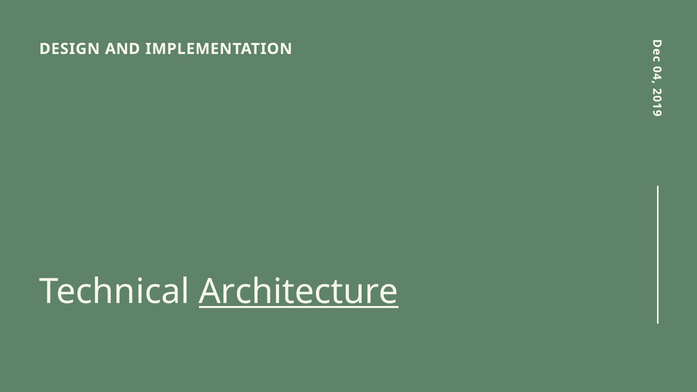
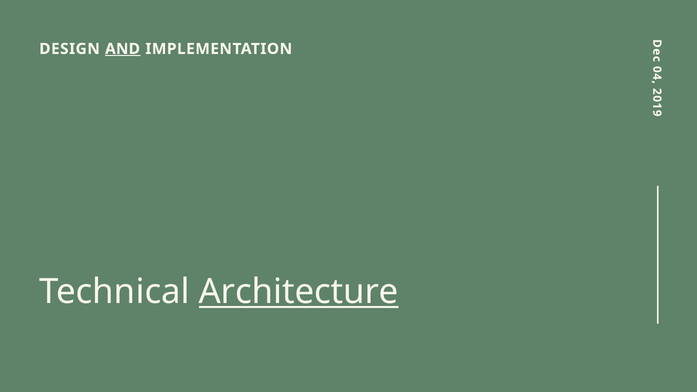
AND underline: none -> present
